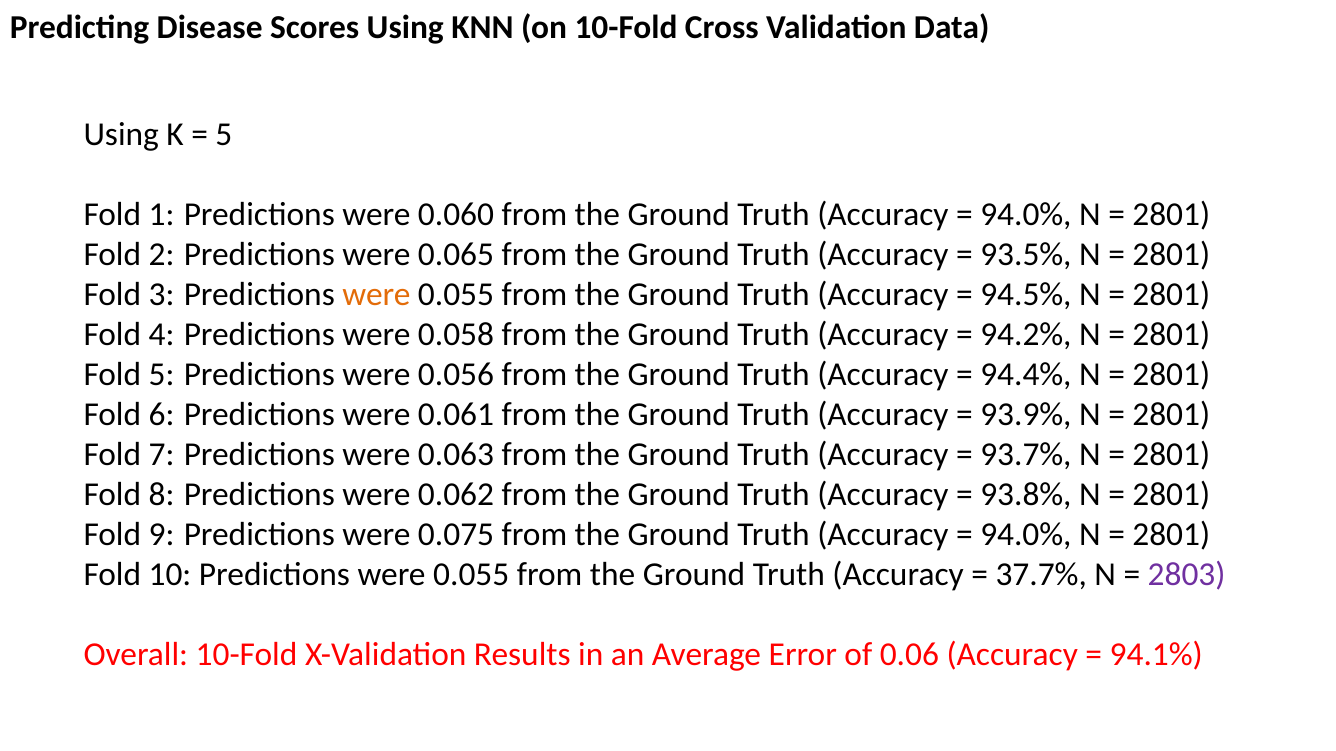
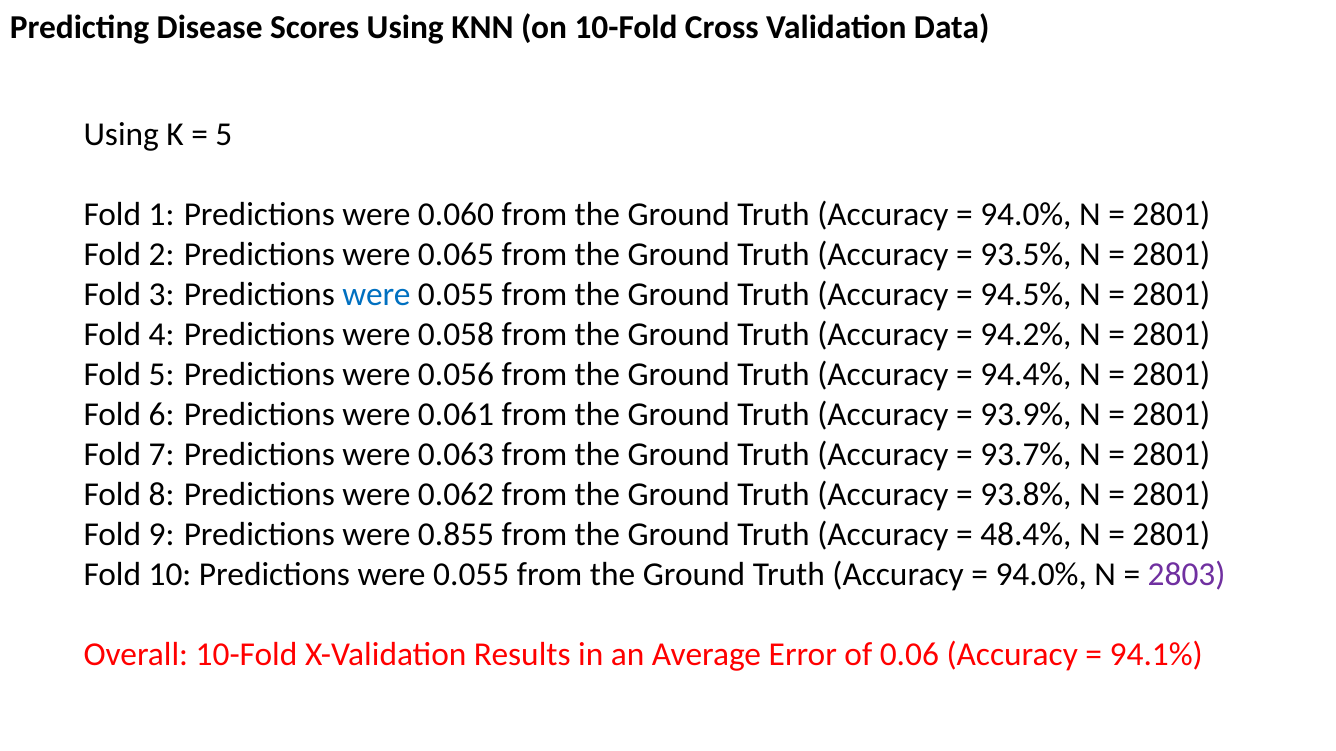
were at (376, 295) colour: orange -> blue
0.075: 0.075 -> 0.855
94.0% at (1026, 535): 94.0% -> 48.4%
37.7% at (1041, 575): 37.7% -> 94.0%
